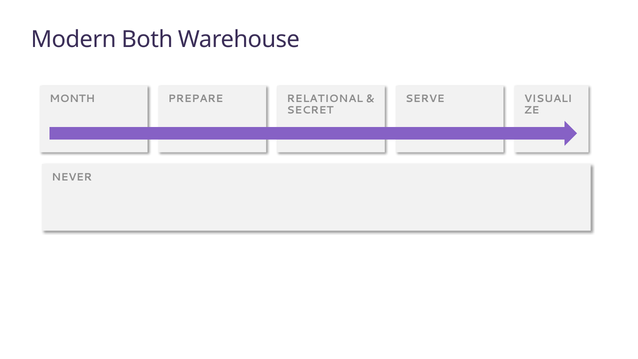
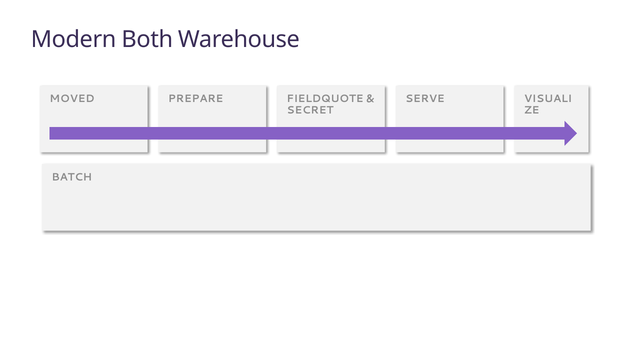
MONTH: MONTH -> MOVED
RELATIONAL: RELATIONAL -> FIELDQUOTE
NEVER: NEVER -> BATCH
